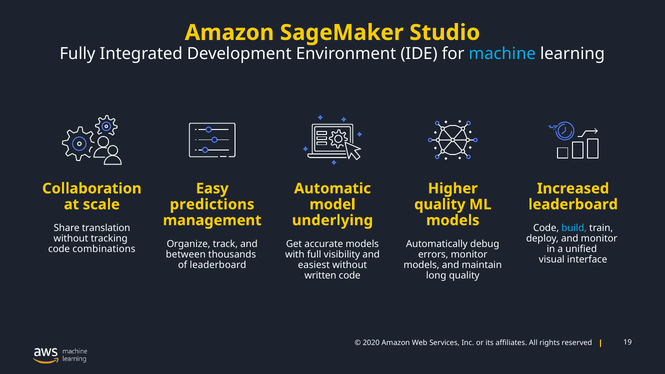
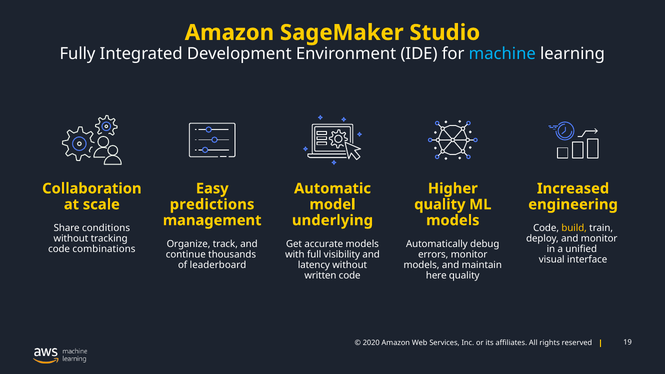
leaderboard at (573, 204): leaderboard -> engineering
translation: translation -> conditions
build colour: light blue -> yellow
between: between -> continue
easiest: easiest -> latency
long: long -> here
